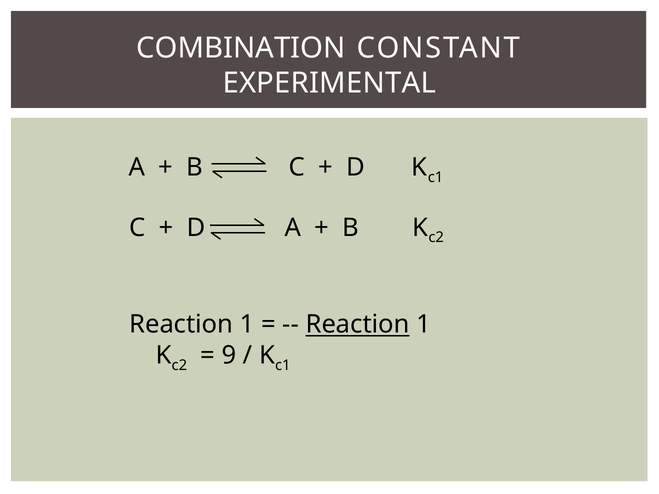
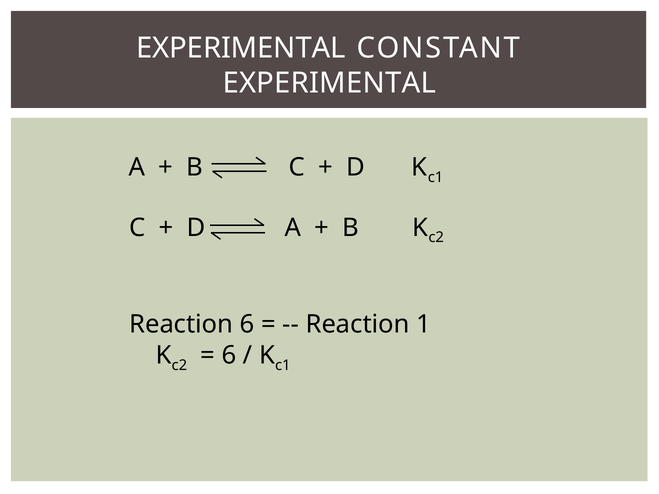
COMBINATION at (241, 48): COMBINATION -> EXPERIMENTAL
1 at (247, 325): 1 -> 6
Reaction at (358, 325) underline: present -> none
9 at (229, 355): 9 -> 6
